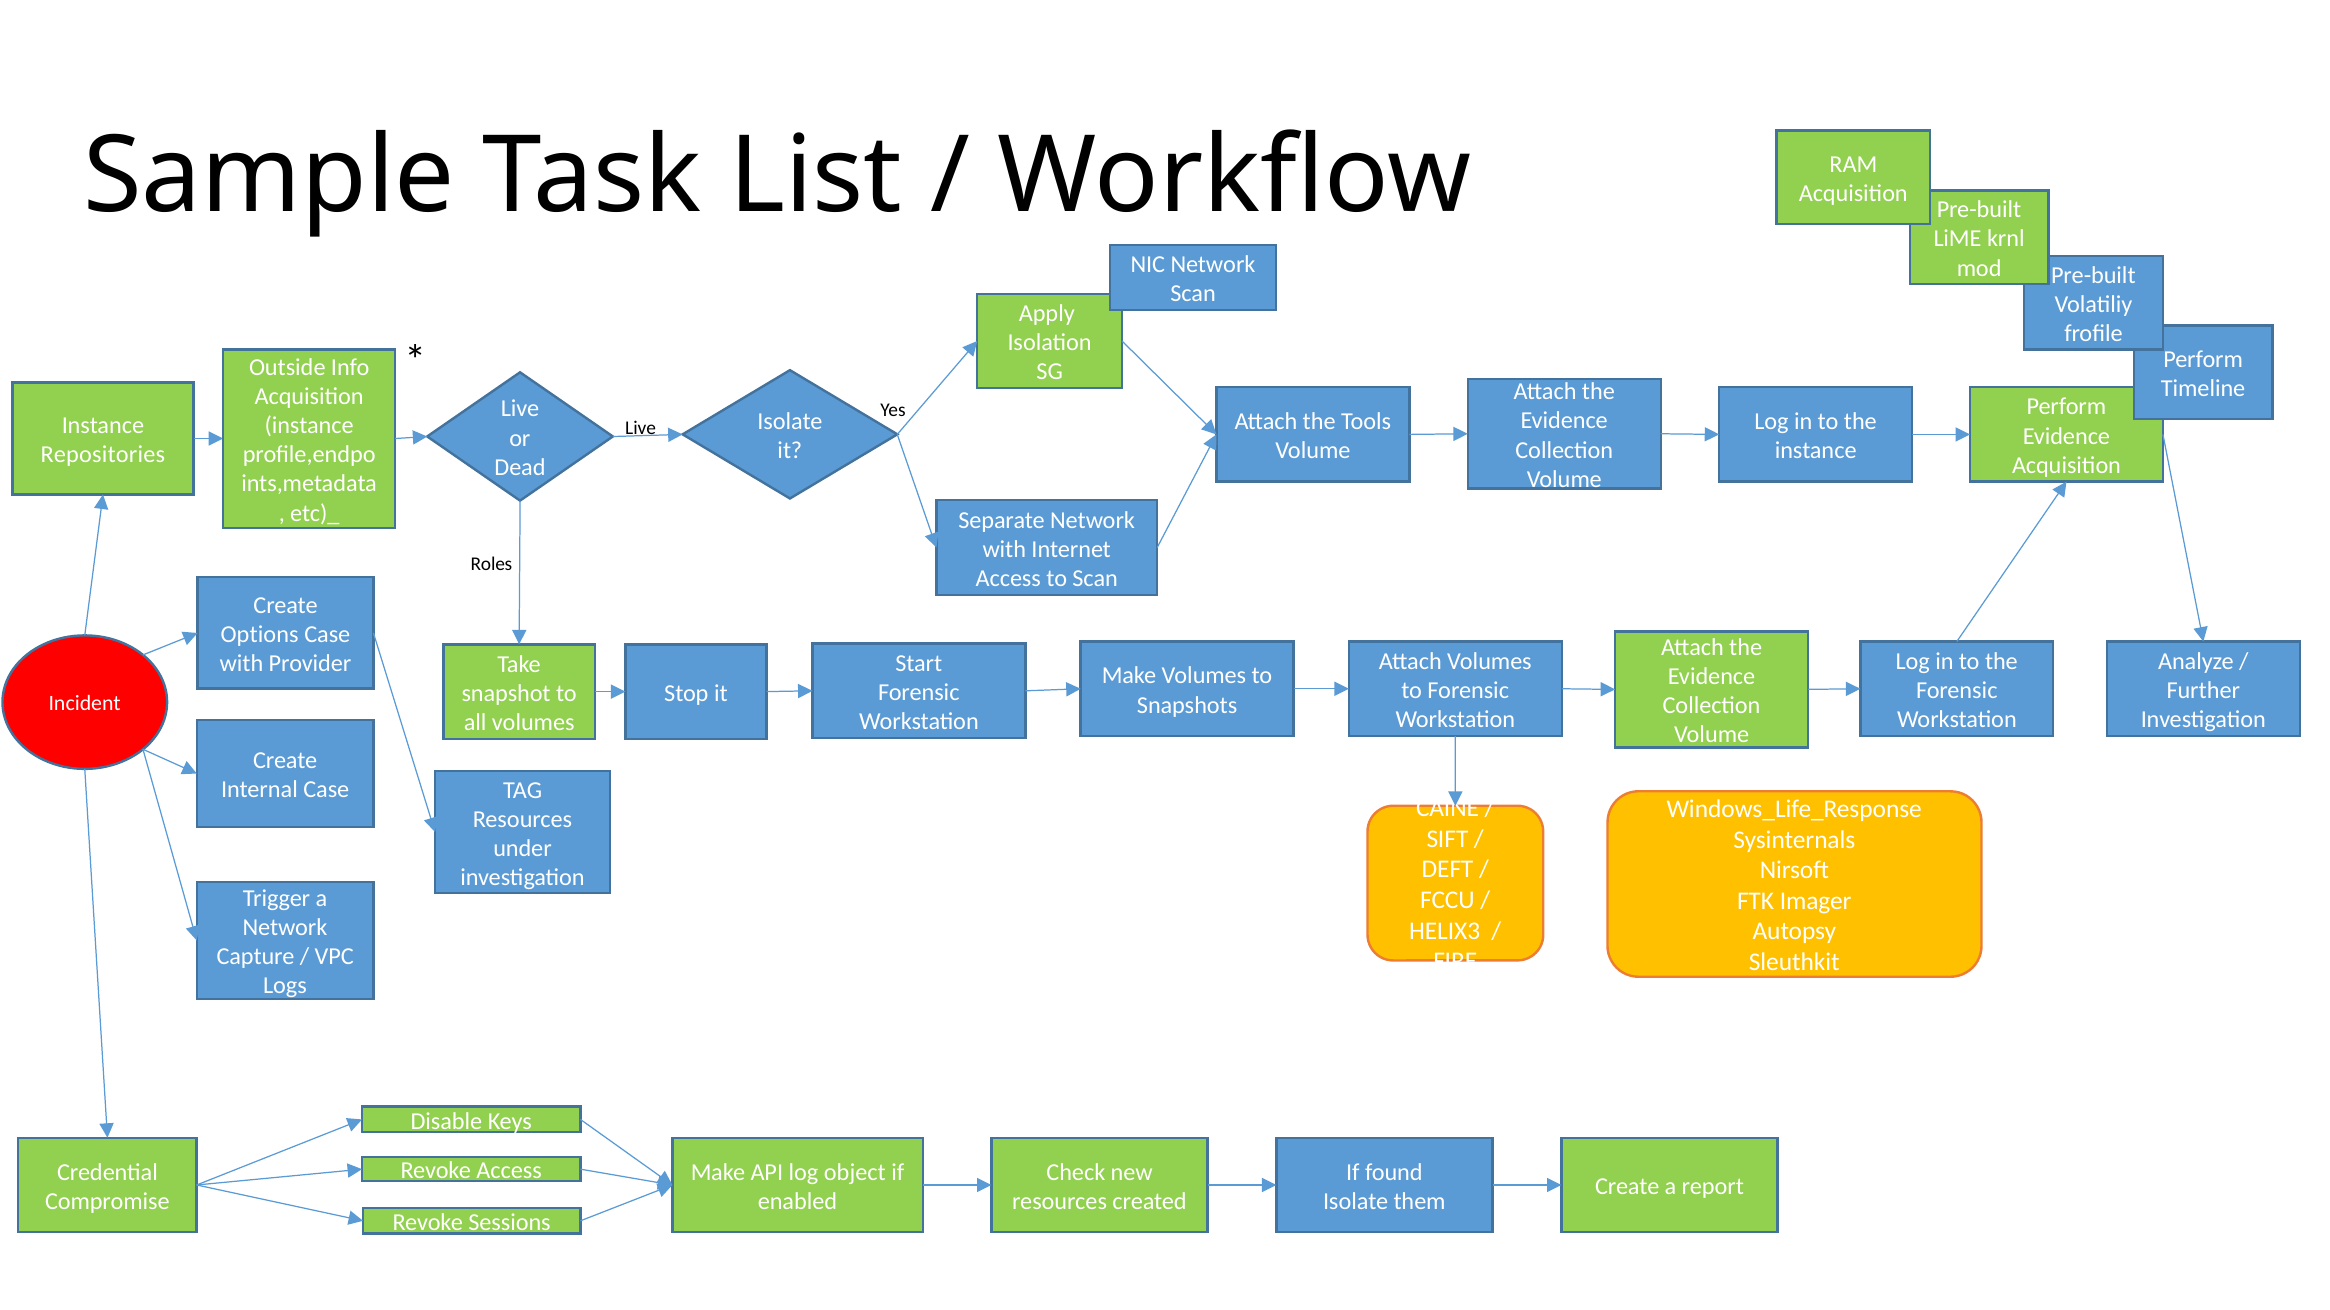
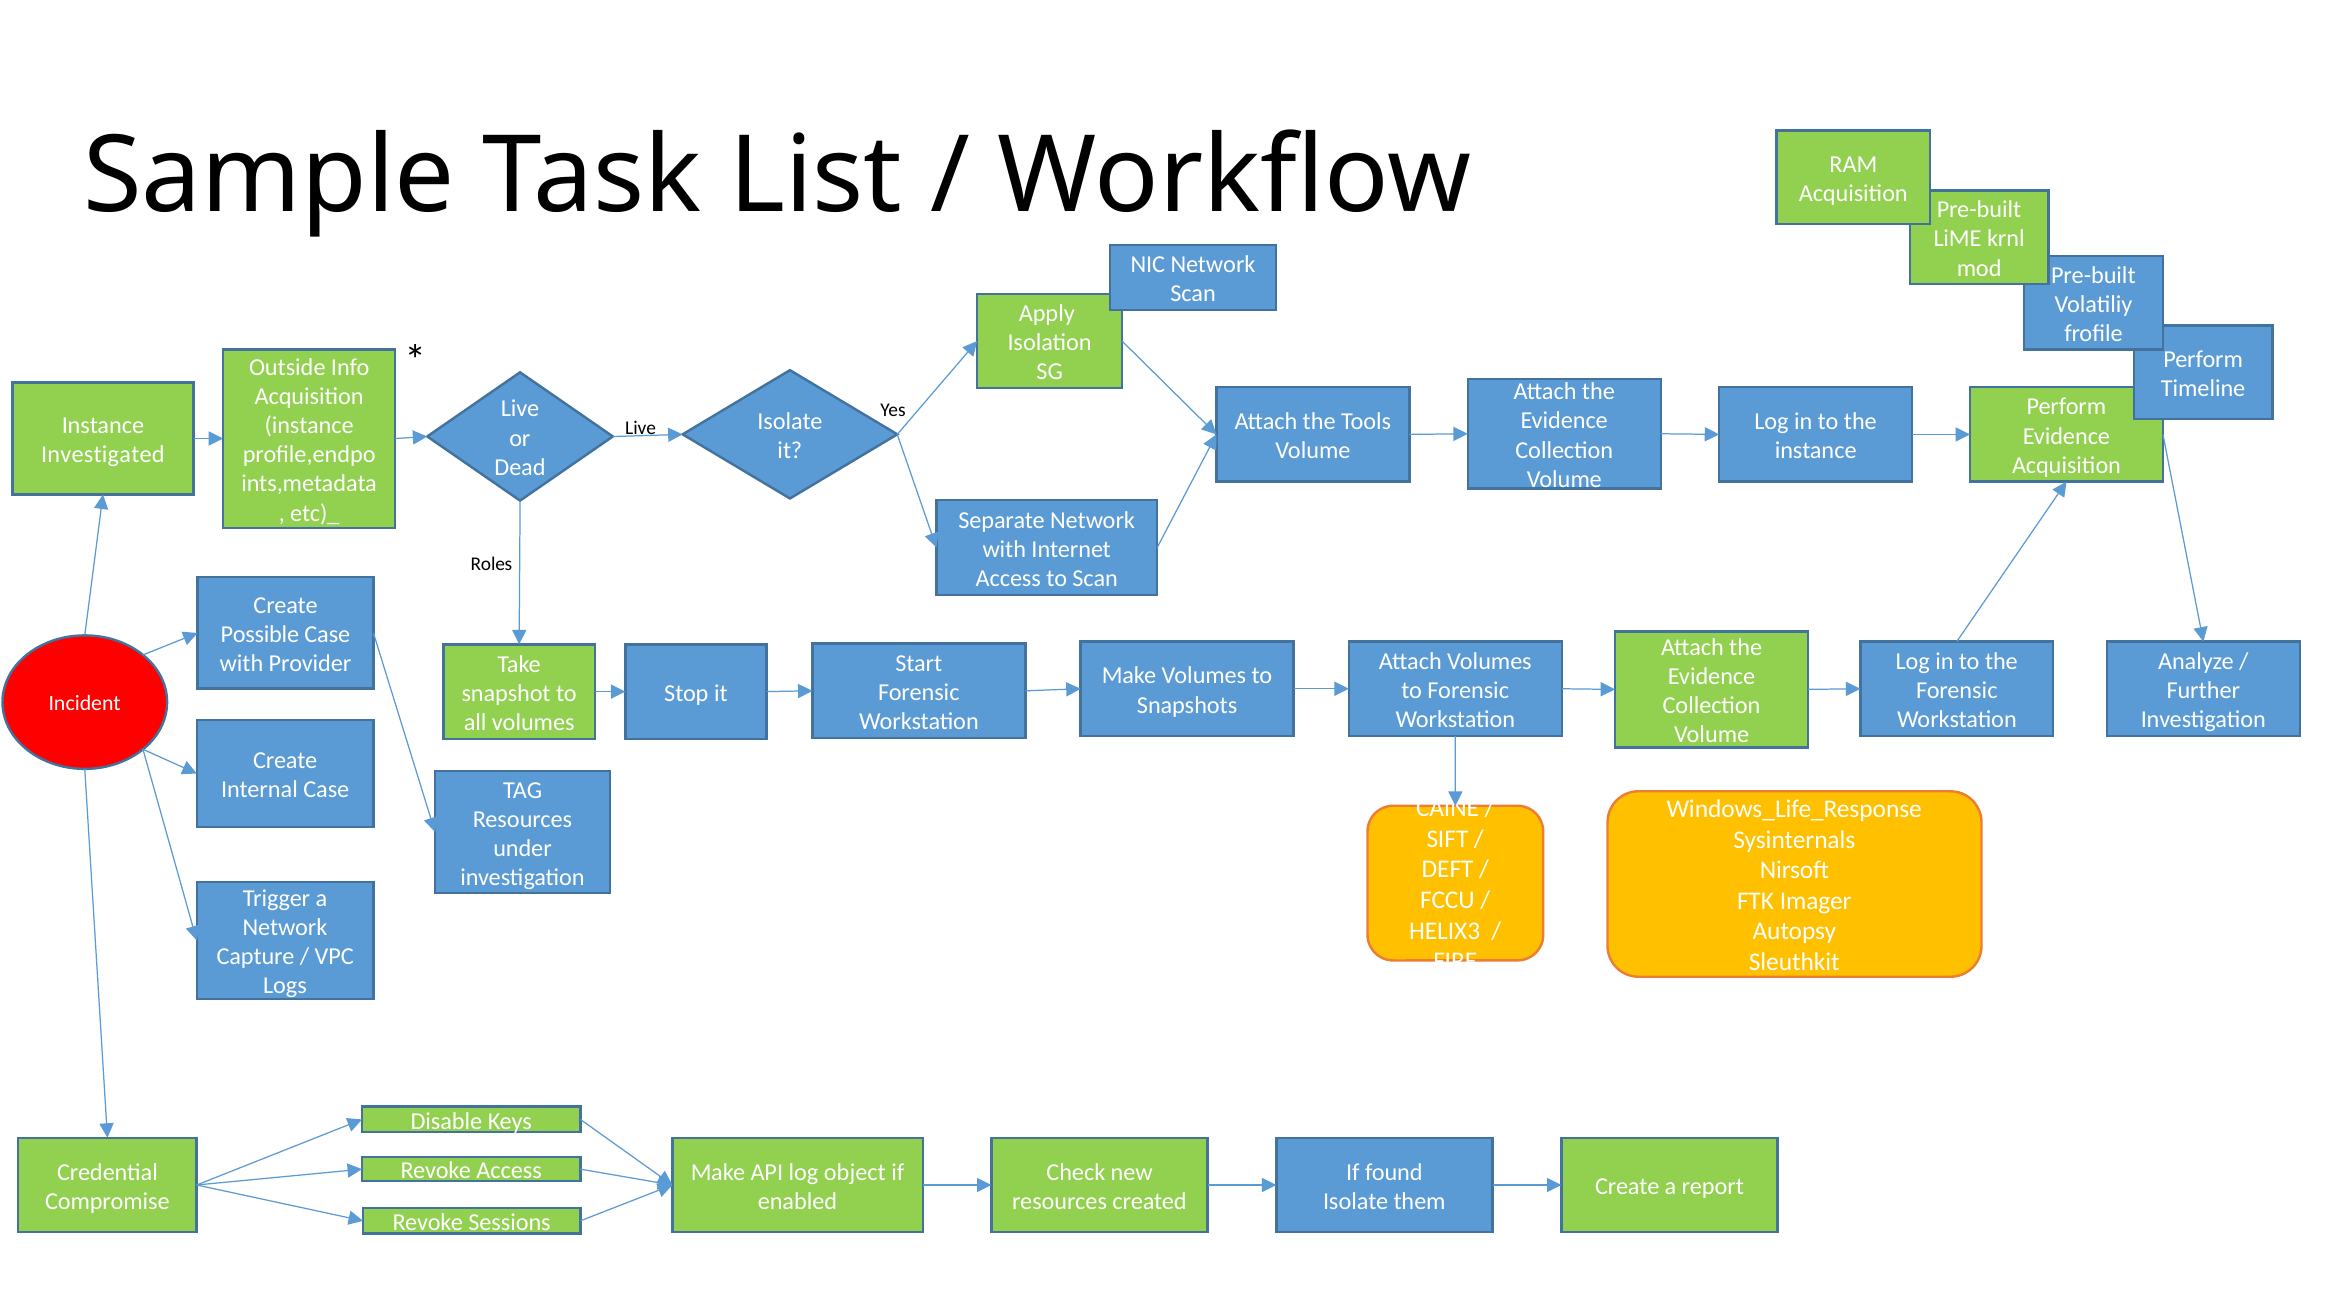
Repositories: Repositories -> Investigated
Options: Options -> Possible
